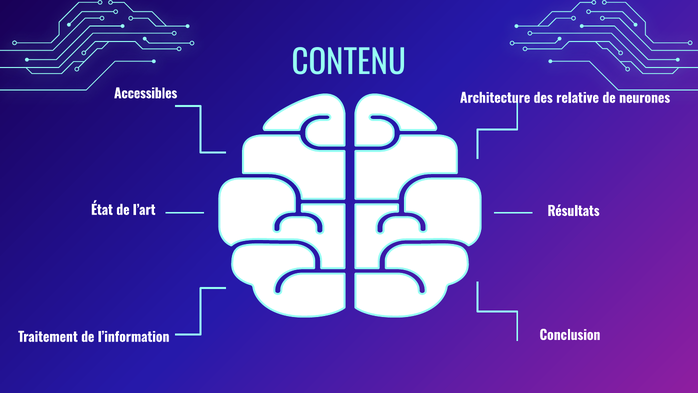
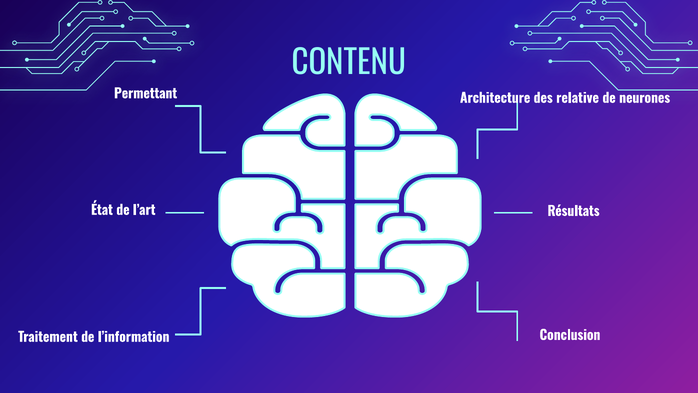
Accessibles: Accessibles -> Permettant
